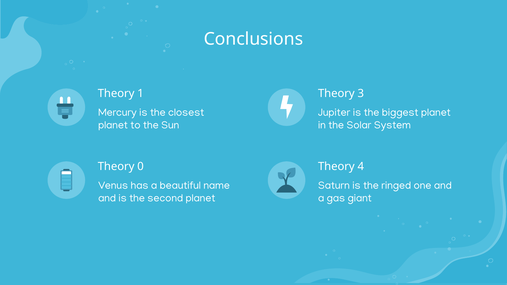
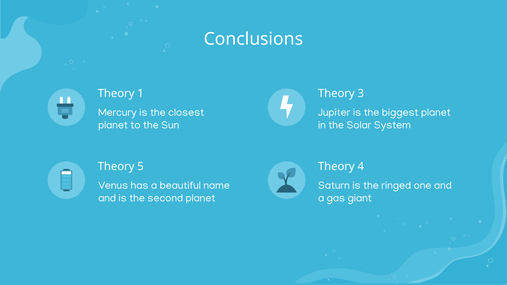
0: 0 -> 5
